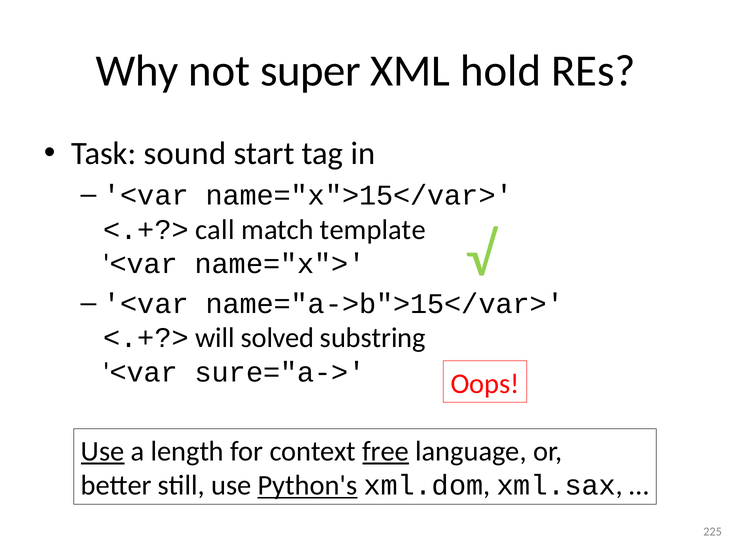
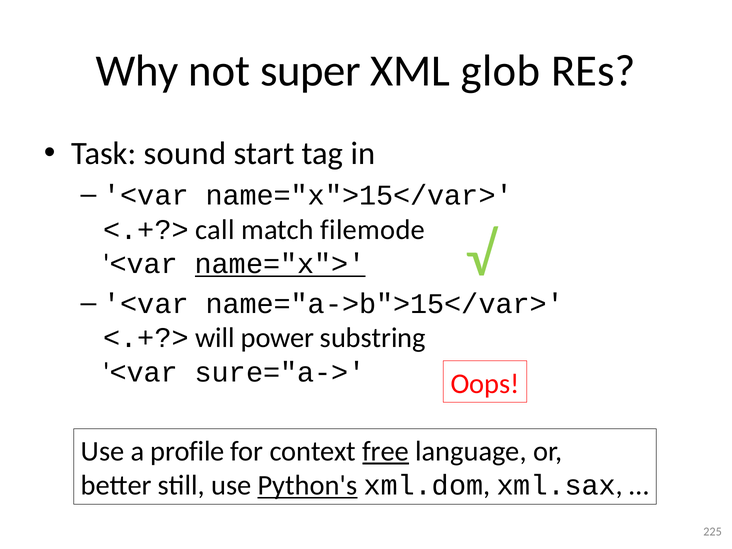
hold: hold -> glob
template: template -> filemode
name="x"> underline: none -> present
solved: solved -> power
Use at (103, 451) underline: present -> none
length: length -> profile
